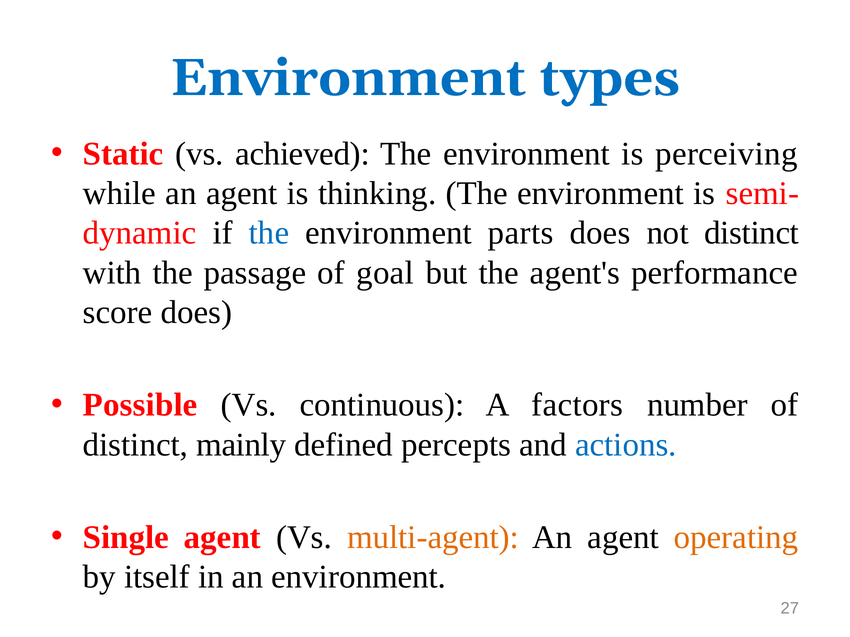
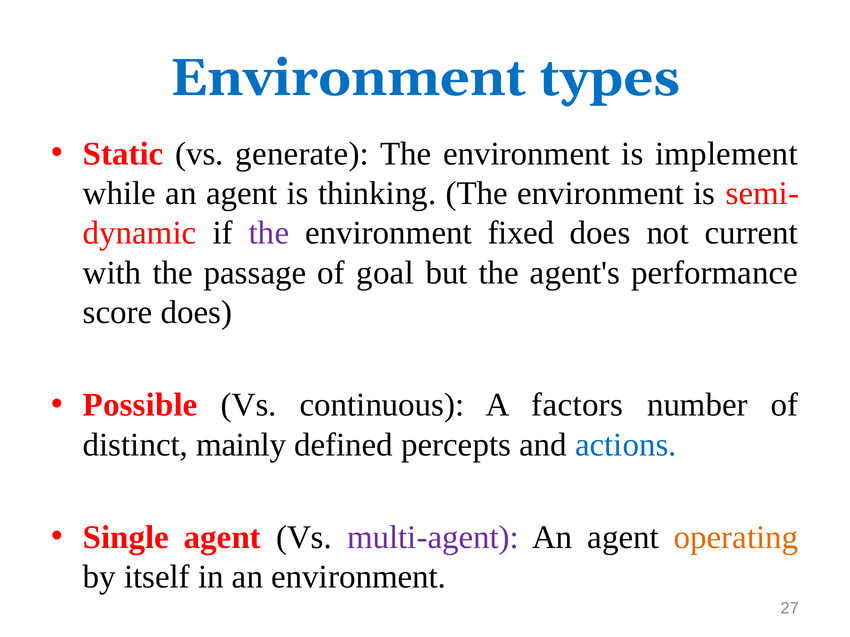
achieved: achieved -> generate
perceiving: perceiving -> implement
the at (269, 233) colour: blue -> purple
parts: parts -> fixed
not distinct: distinct -> current
multi-agent colour: orange -> purple
